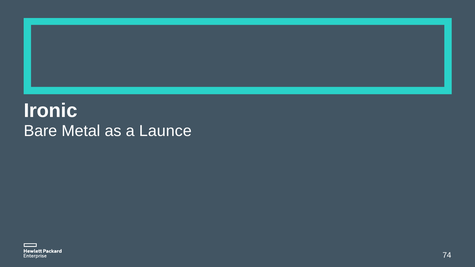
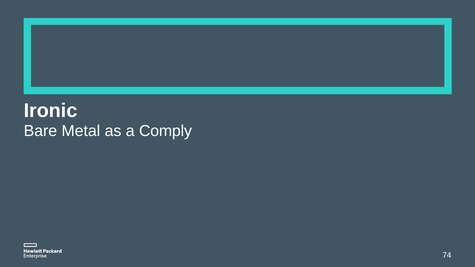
Launce: Launce -> Comply
